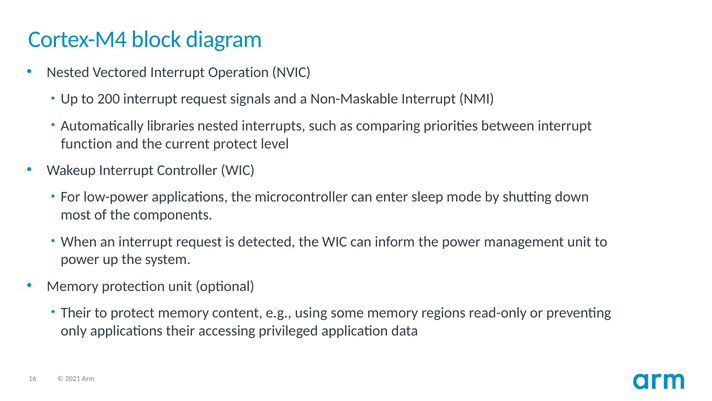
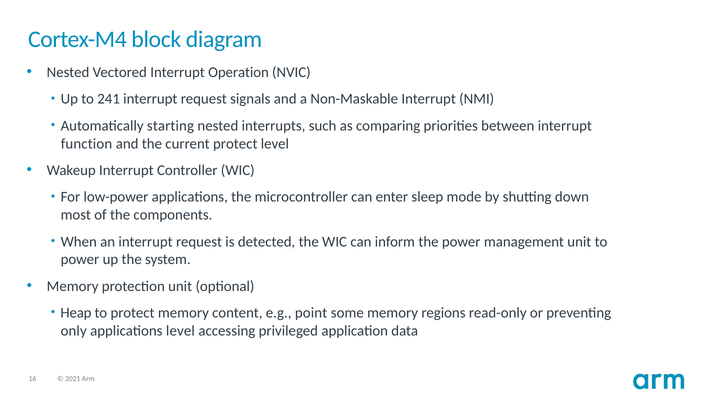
200: 200 -> 241
libraries: libraries -> starting
Their at (76, 313): Their -> Heap
using: using -> point
applications their: their -> level
